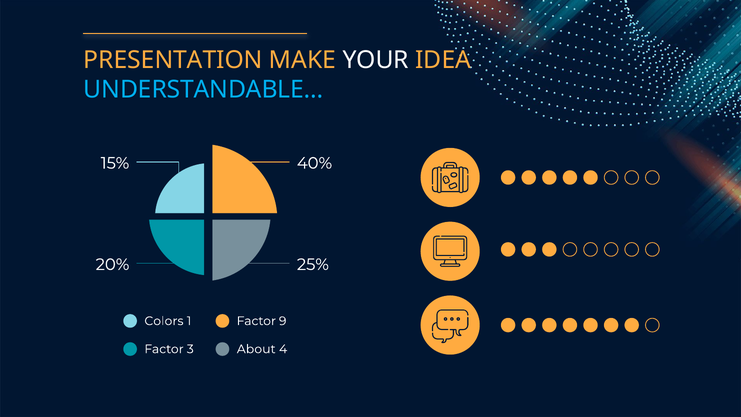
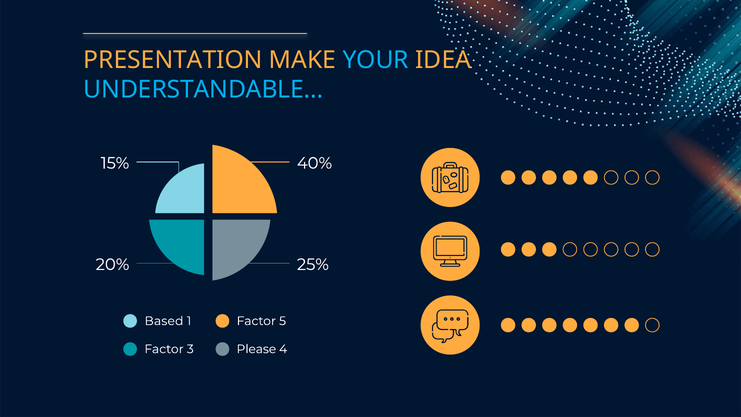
YOUR colour: white -> light blue
Colors: Colors -> Based
9: 9 -> 5
About: About -> Please
